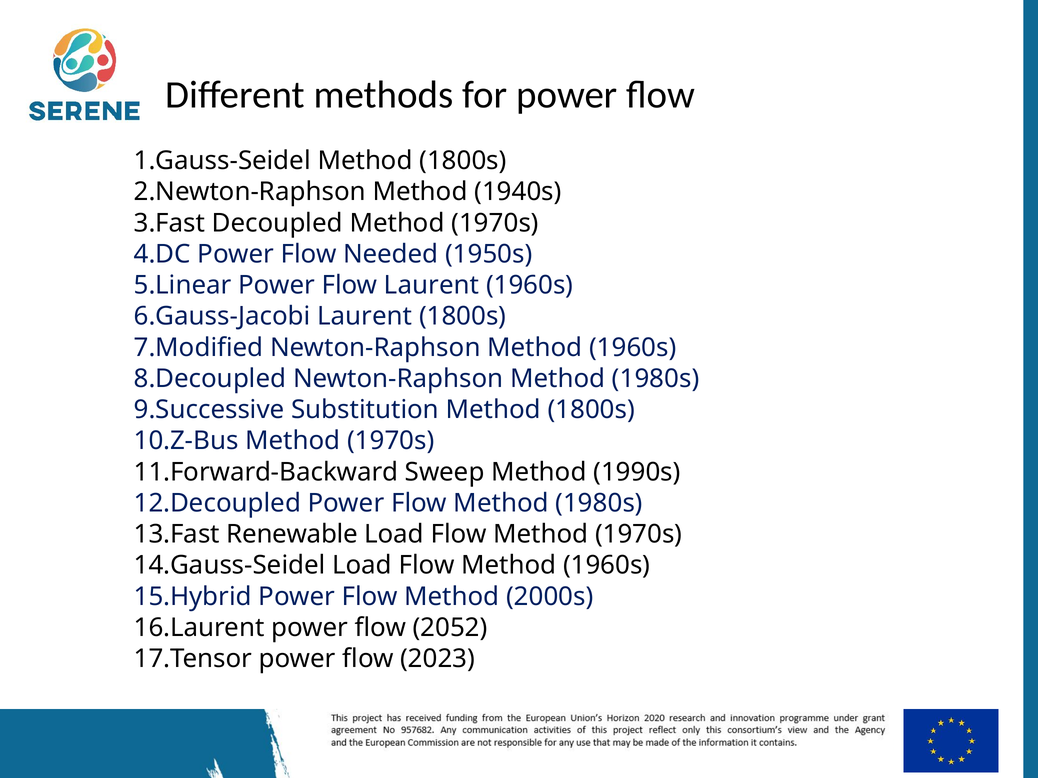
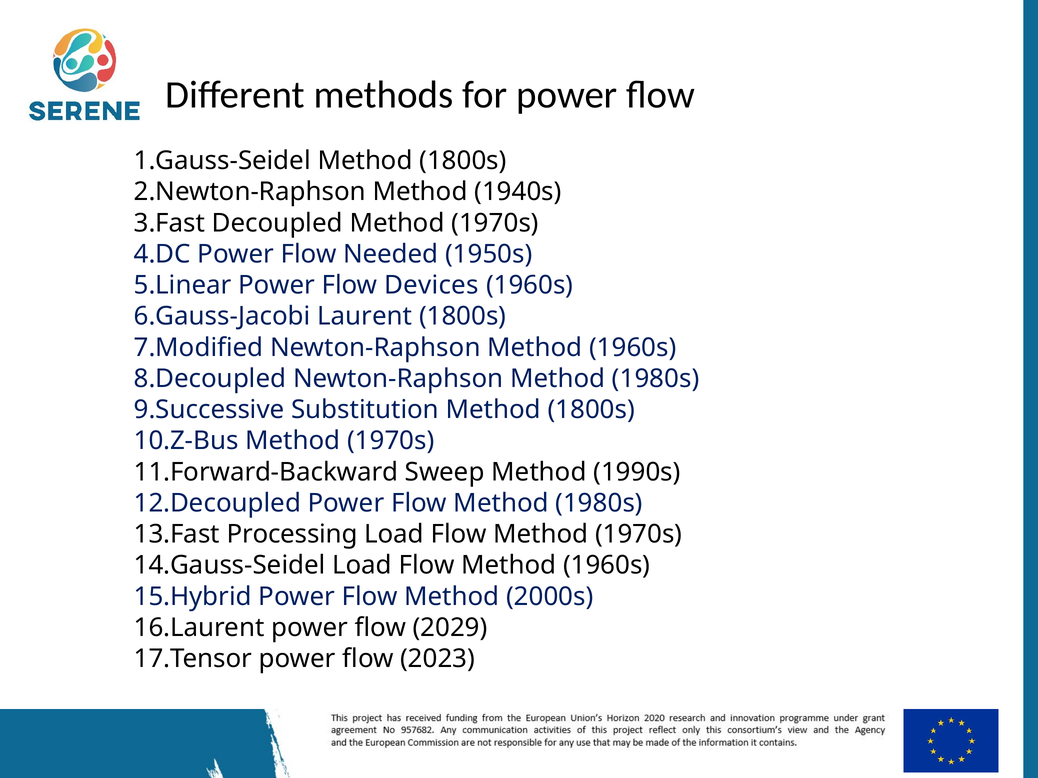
Flow Laurent: Laurent -> Devices
Renewable: Renewable -> Processing
2052: 2052 -> 2029
